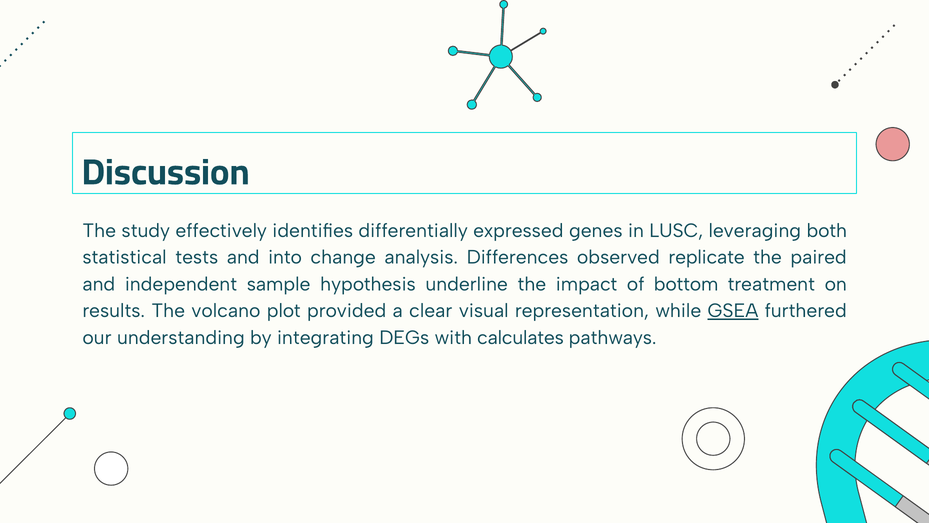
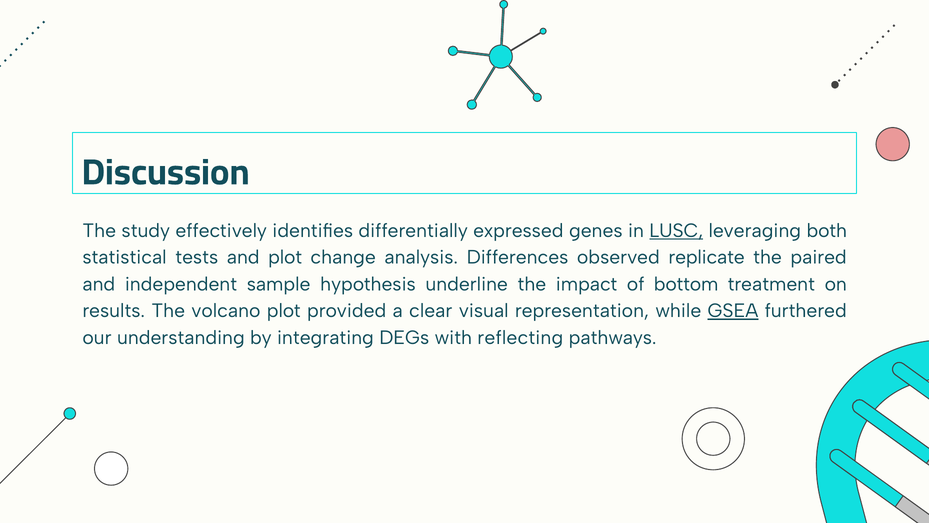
LUSC underline: none -> present
and into: into -> plot
calculates: calculates -> reflecting
